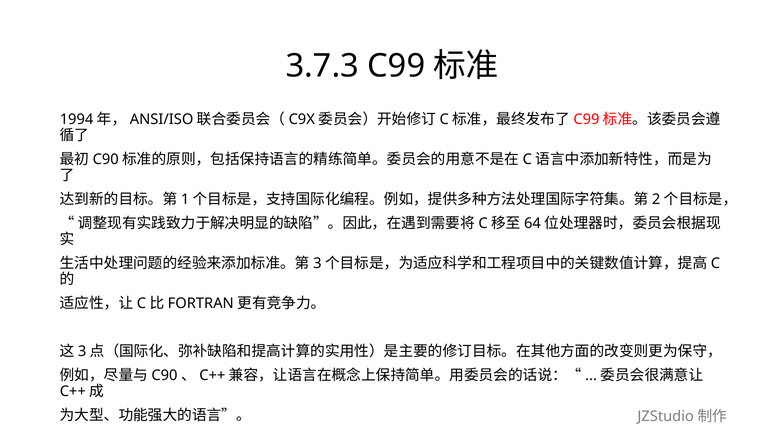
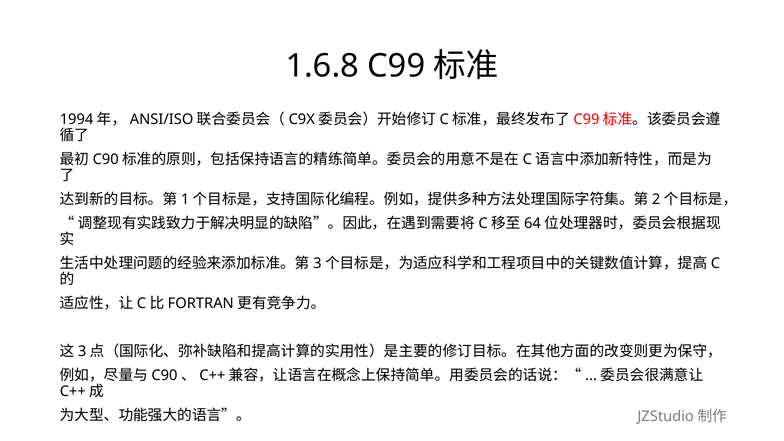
3.7.3: 3.7.3 -> 1.6.8
